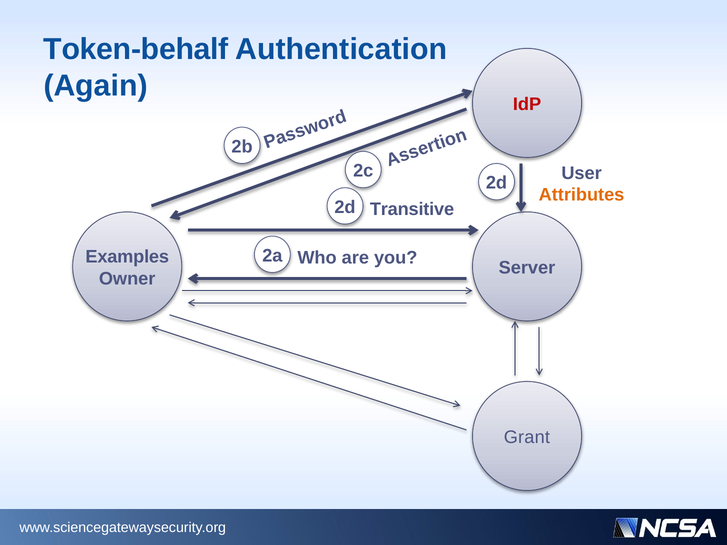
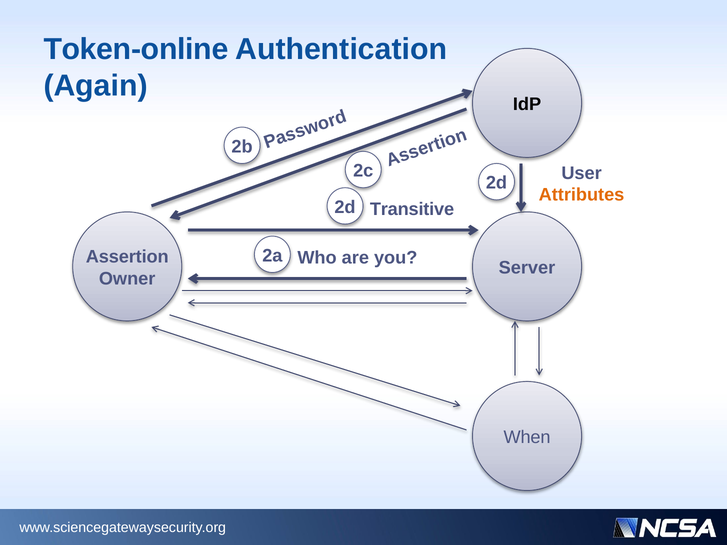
Token-behalf: Token-behalf -> Token-online
IdP colour: red -> black
Examples: Examples -> Assertion
Grant: Grant -> When
